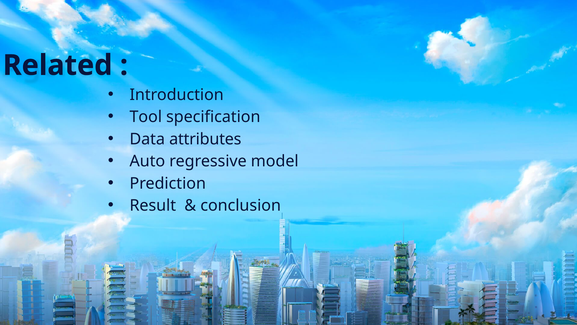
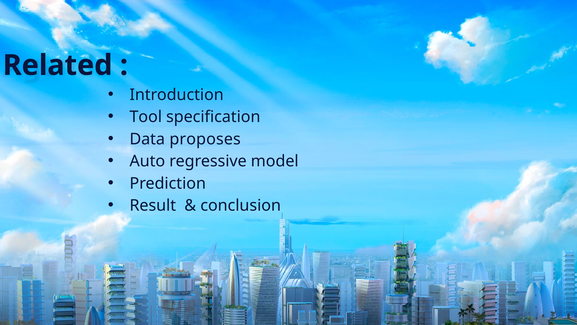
attributes: attributes -> proposes
